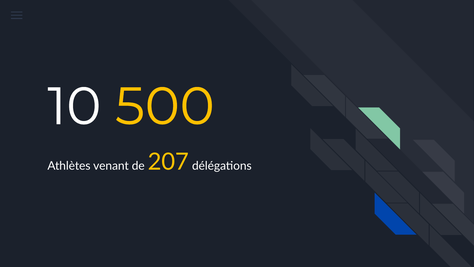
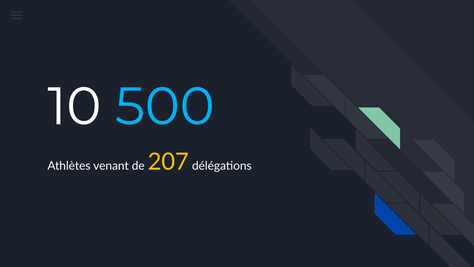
500 colour: yellow -> light blue
